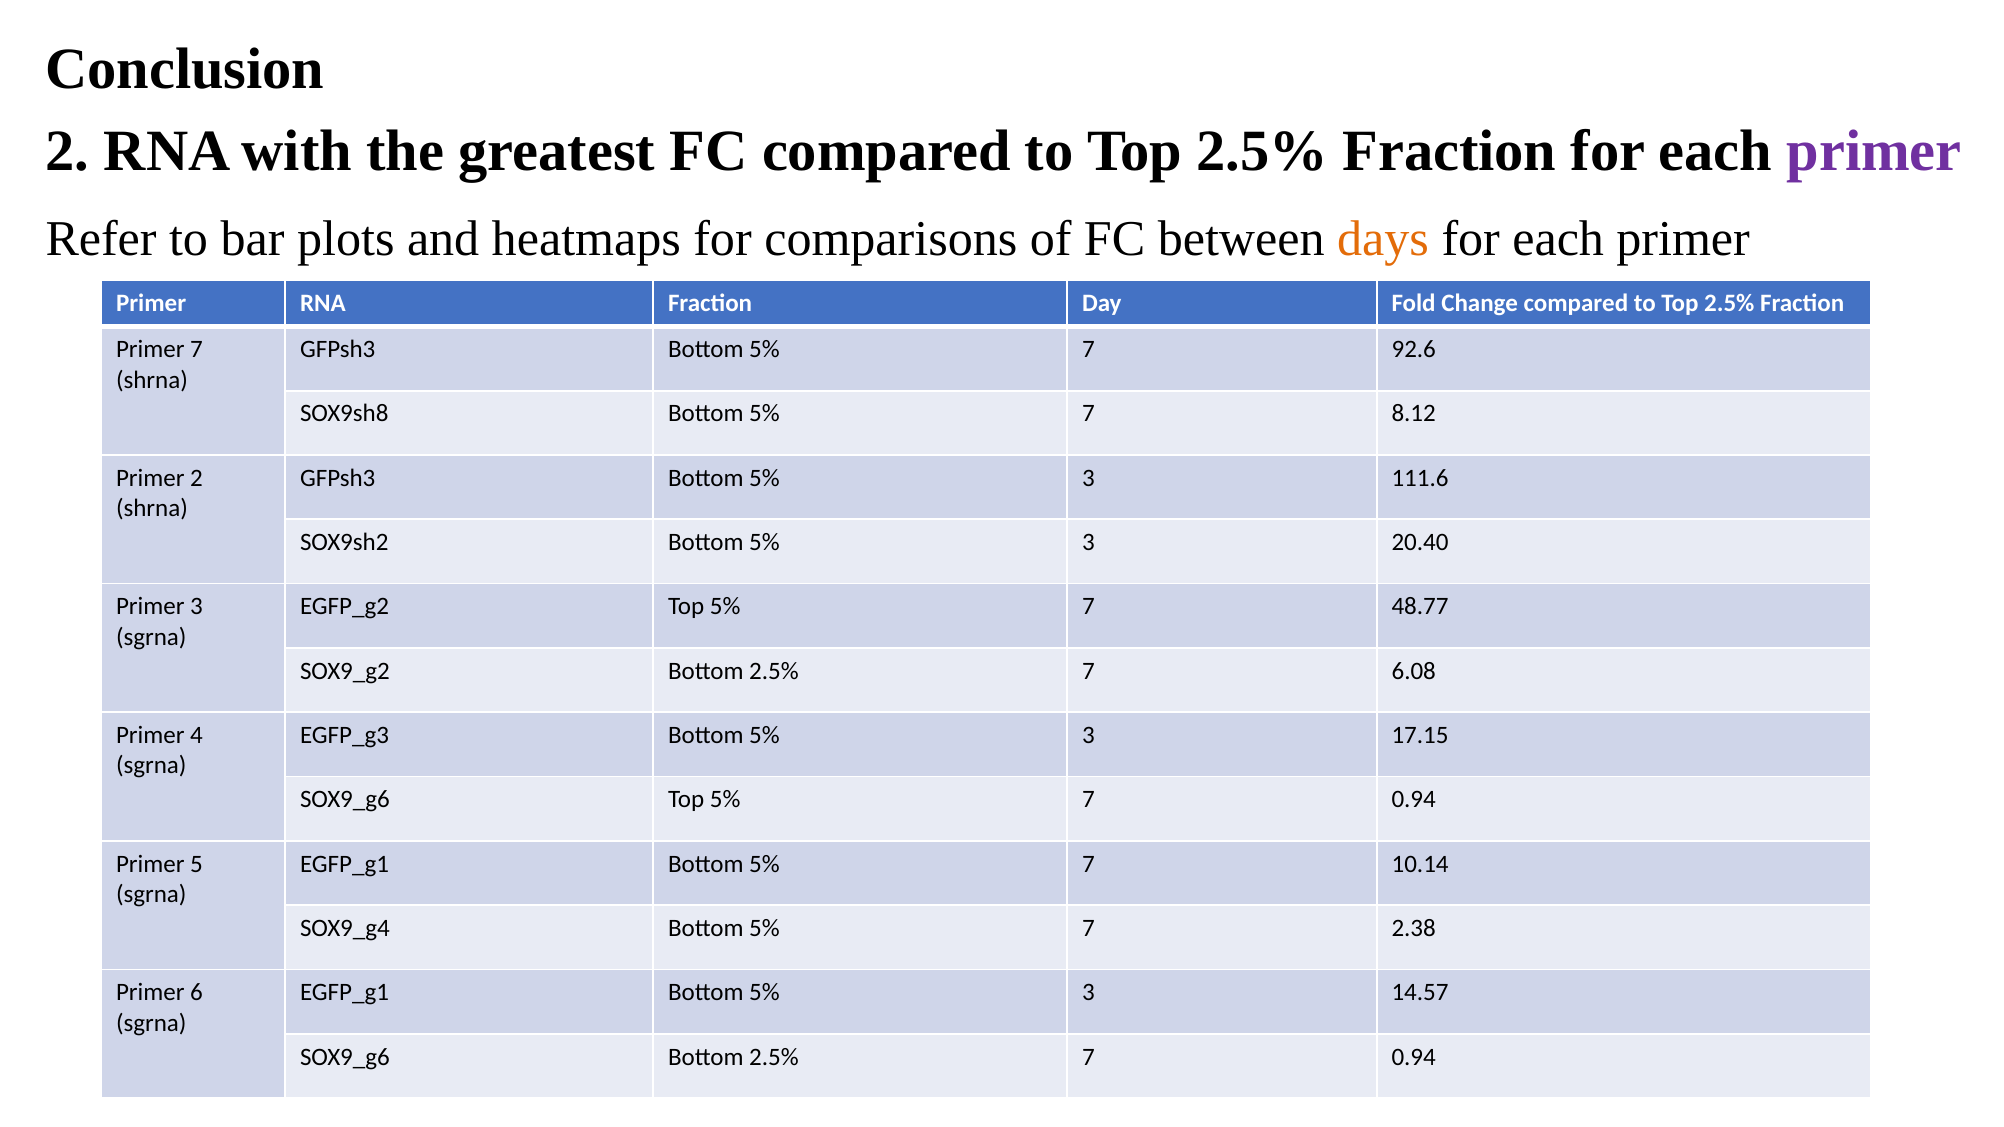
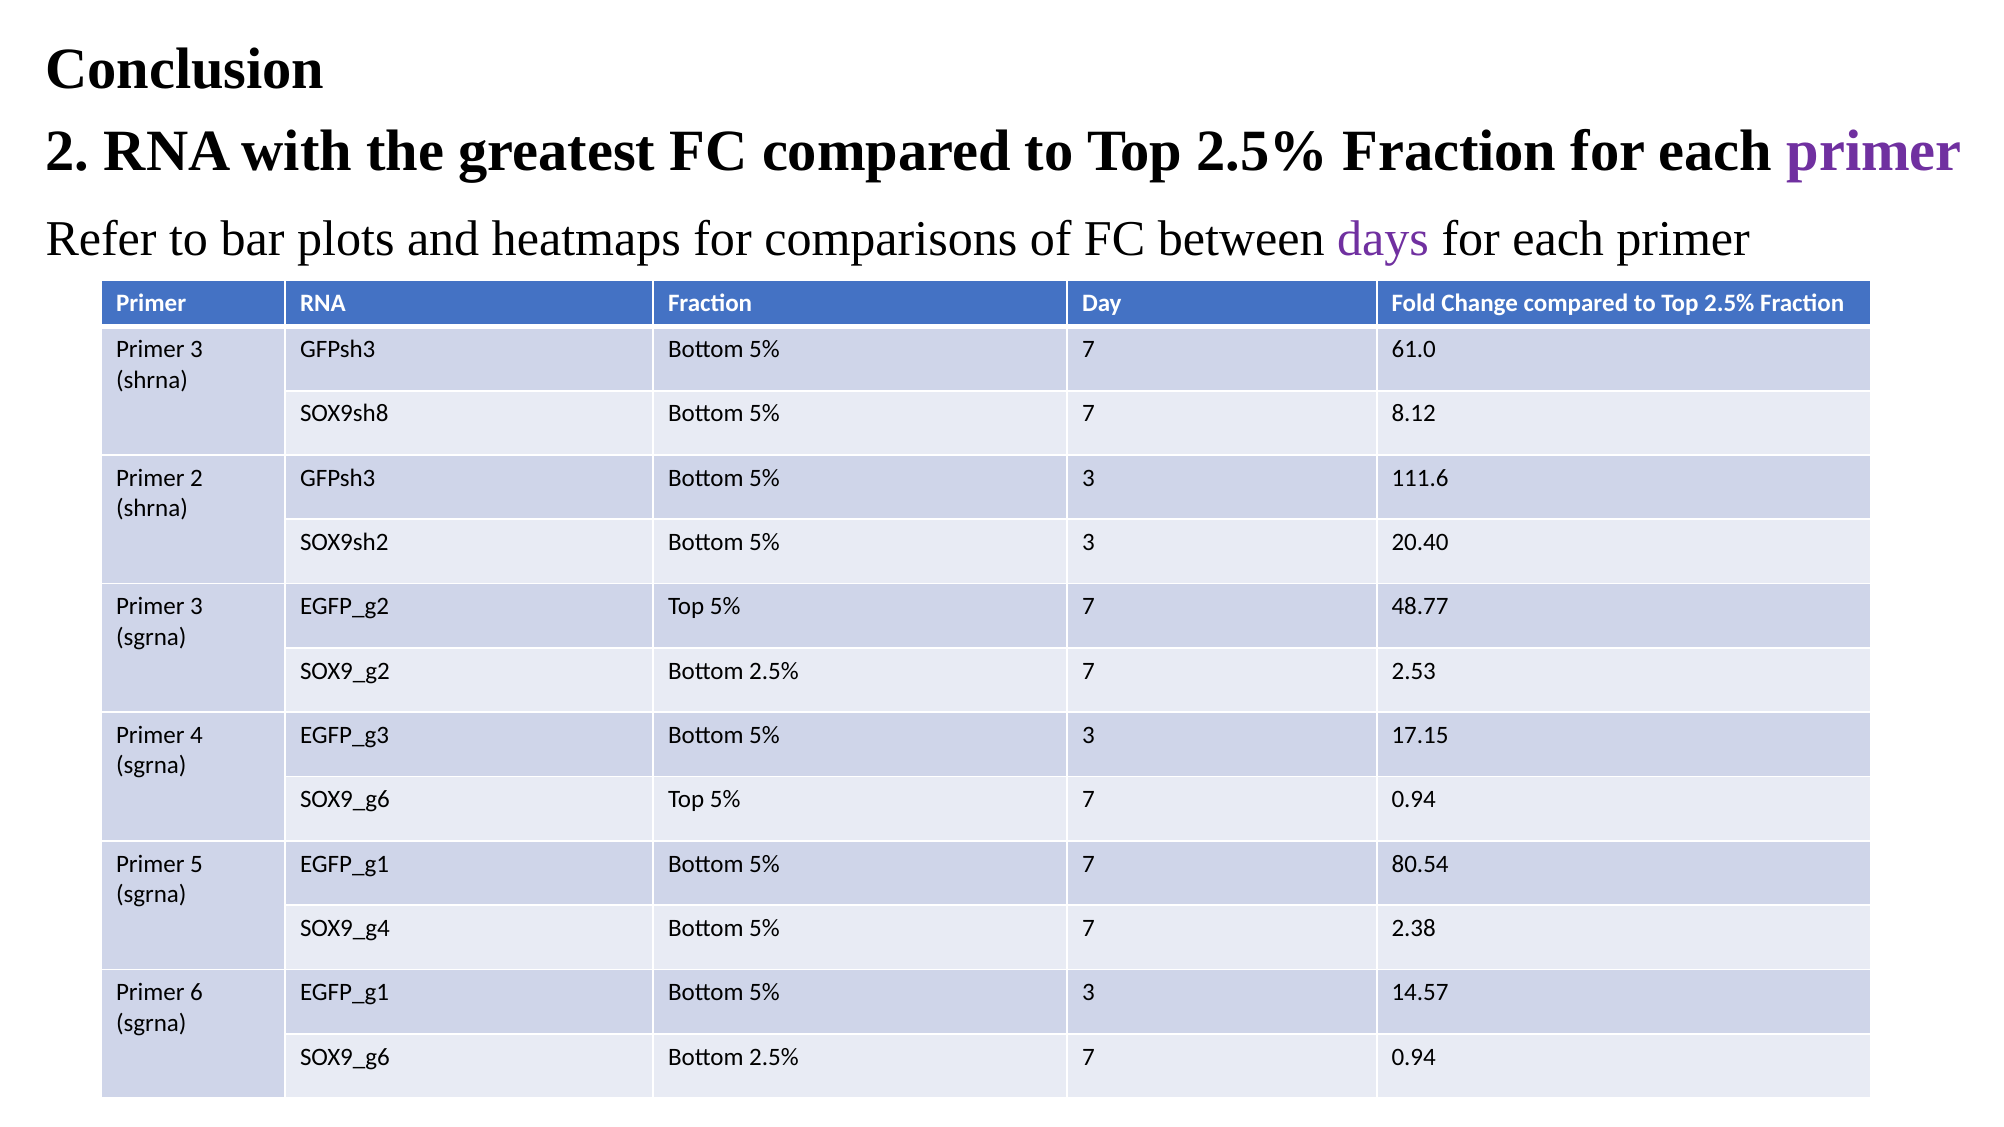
days colour: orange -> purple
7 at (196, 349): 7 -> 3
92.6: 92.6 -> 61.0
6.08: 6.08 -> 2.53
10.14: 10.14 -> 80.54
